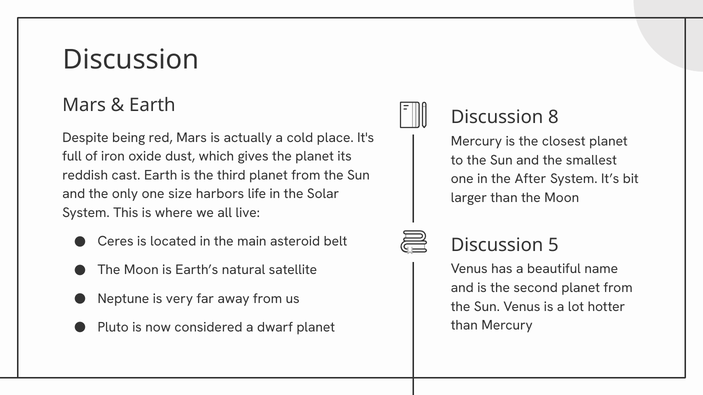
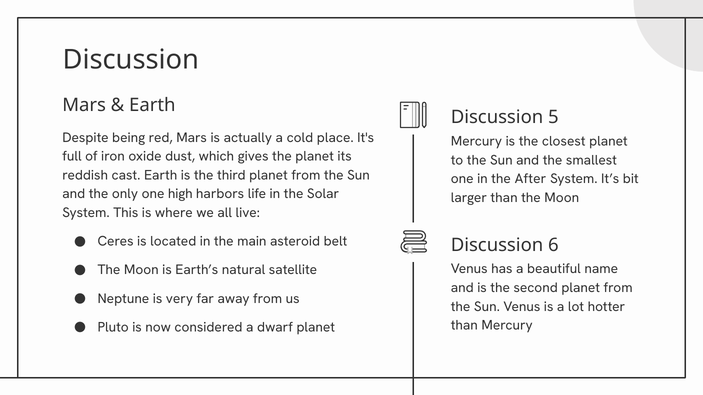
8: 8 -> 5
size: size -> high
5: 5 -> 6
